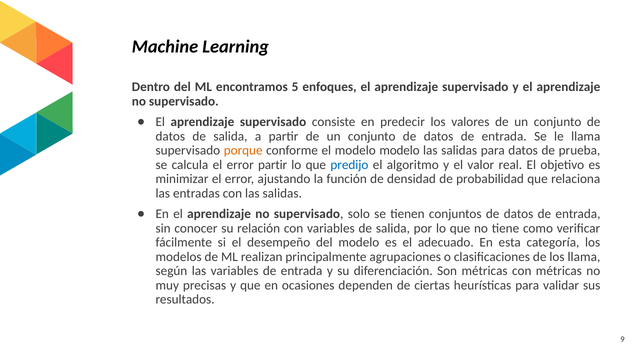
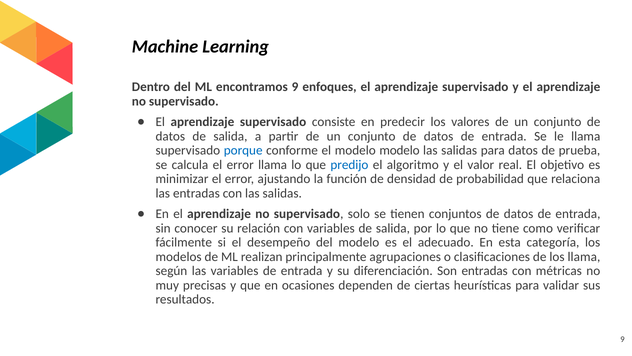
encontramos 5: 5 -> 9
porque colour: orange -> blue
error partir: partir -> llama
Son métricas: métricas -> entradas
